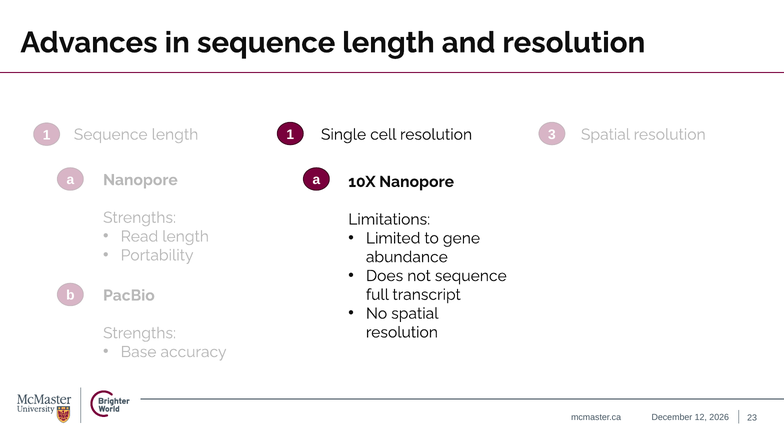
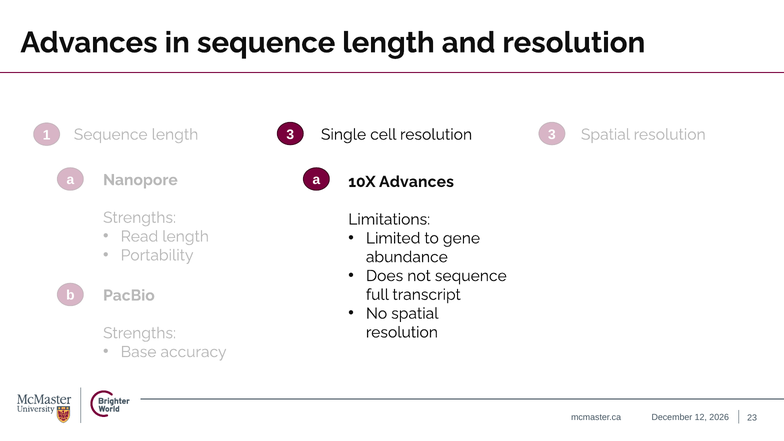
1 at (290, 134): 1 -> 3
10X Nanopore: Nanopore -> Advances
